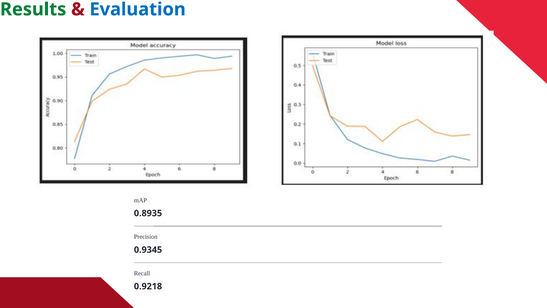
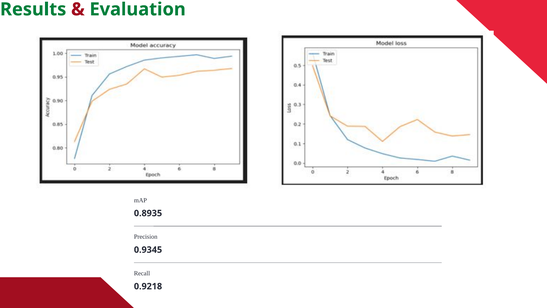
Evaluation colour: blue -> green
